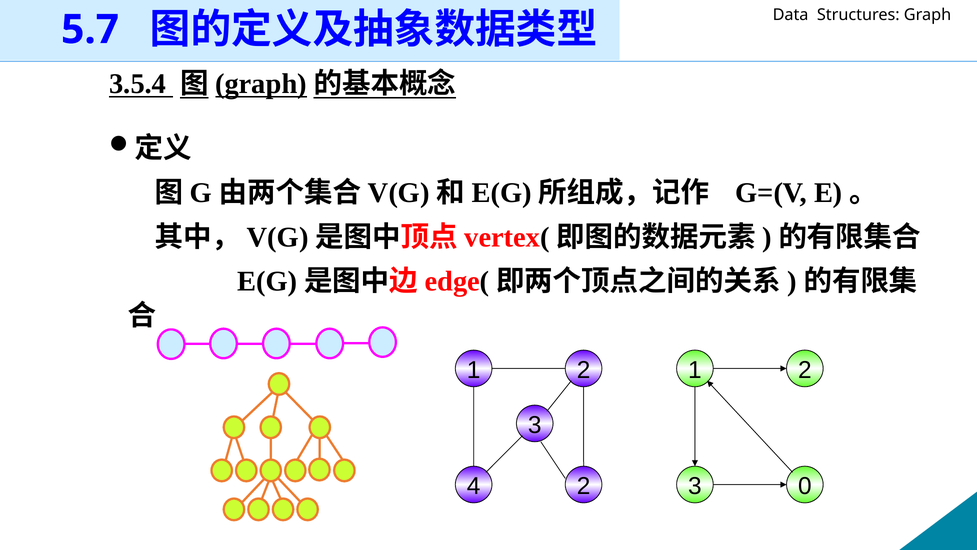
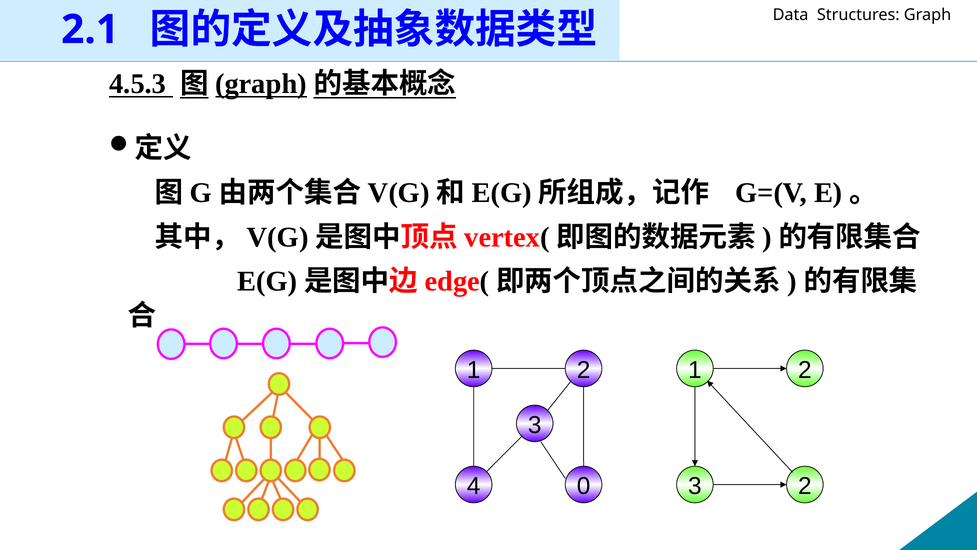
5.7: 5.7 -> 2.1
3.5.4: 3.5.4 -> 4.5.3
4 2: 2 -> 0
3 0: 0 -> 2
